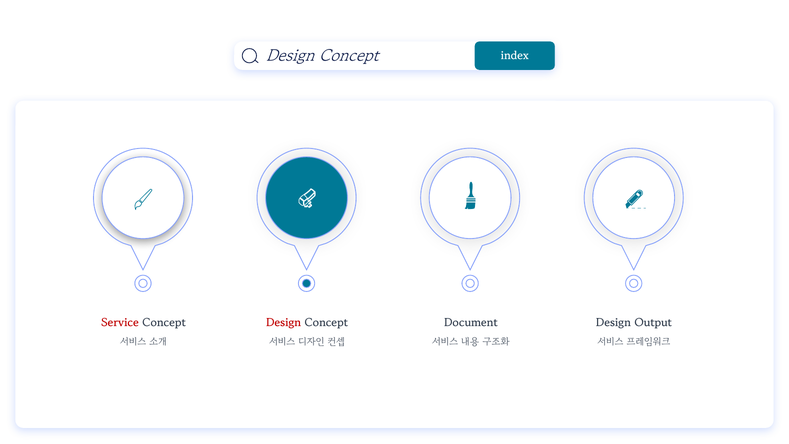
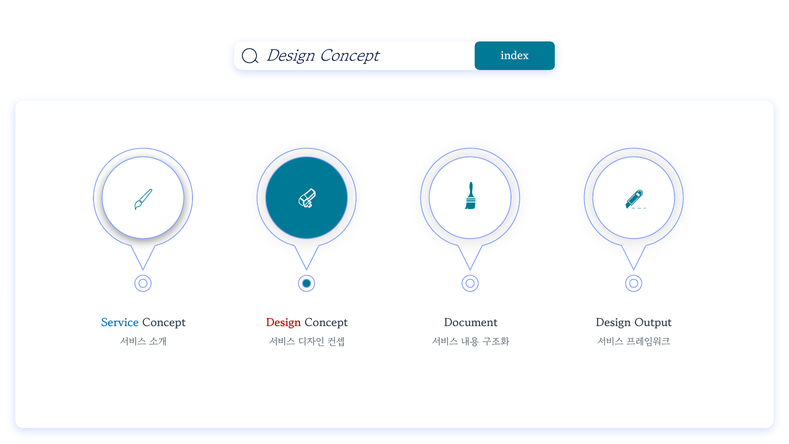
Service colour: red -> blue
